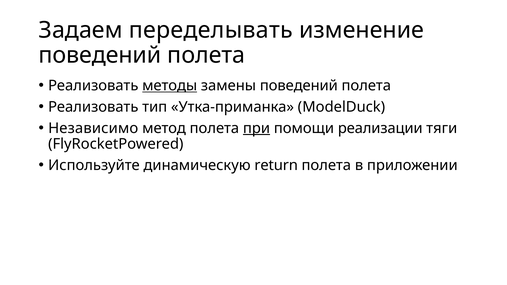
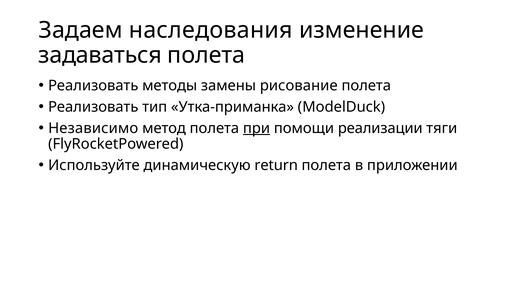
переделывать: переделывать -> наследования
поведений at (100, 55): поведений -> задаваться
методы underline: present -> none
замены поведений: поведений -> рисование
